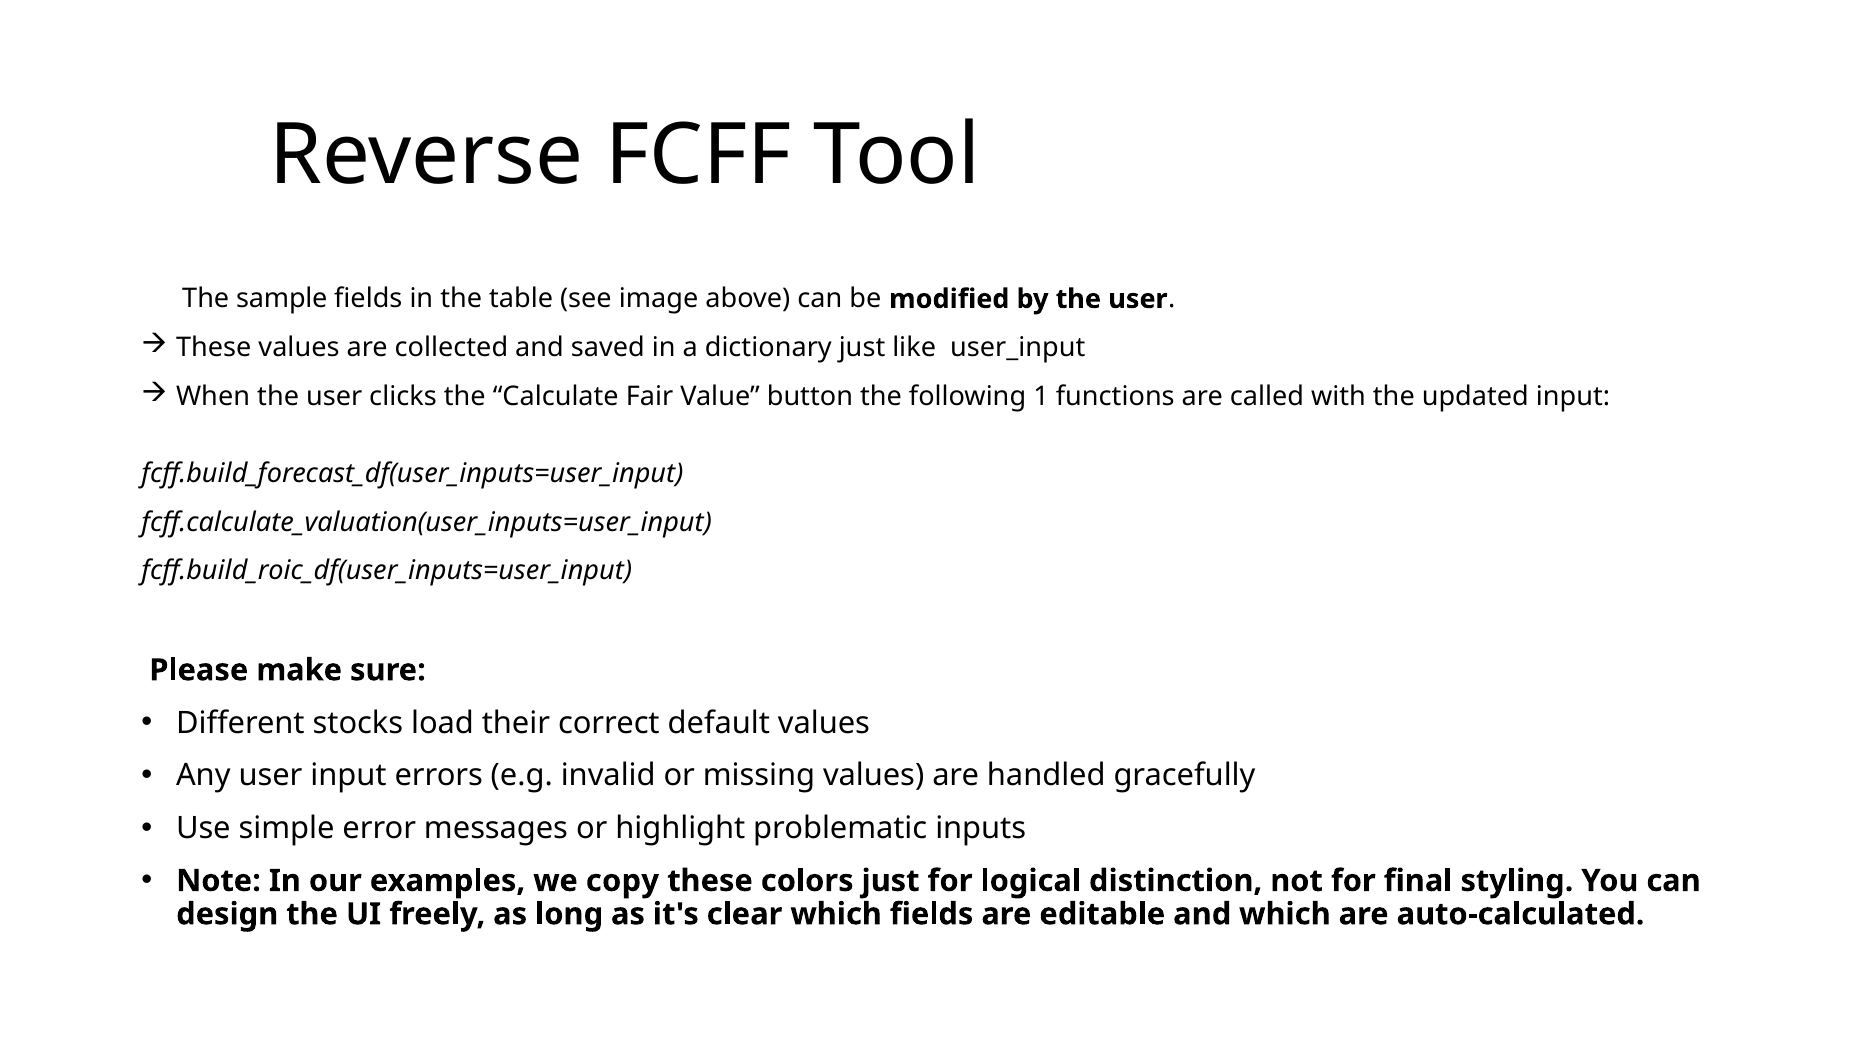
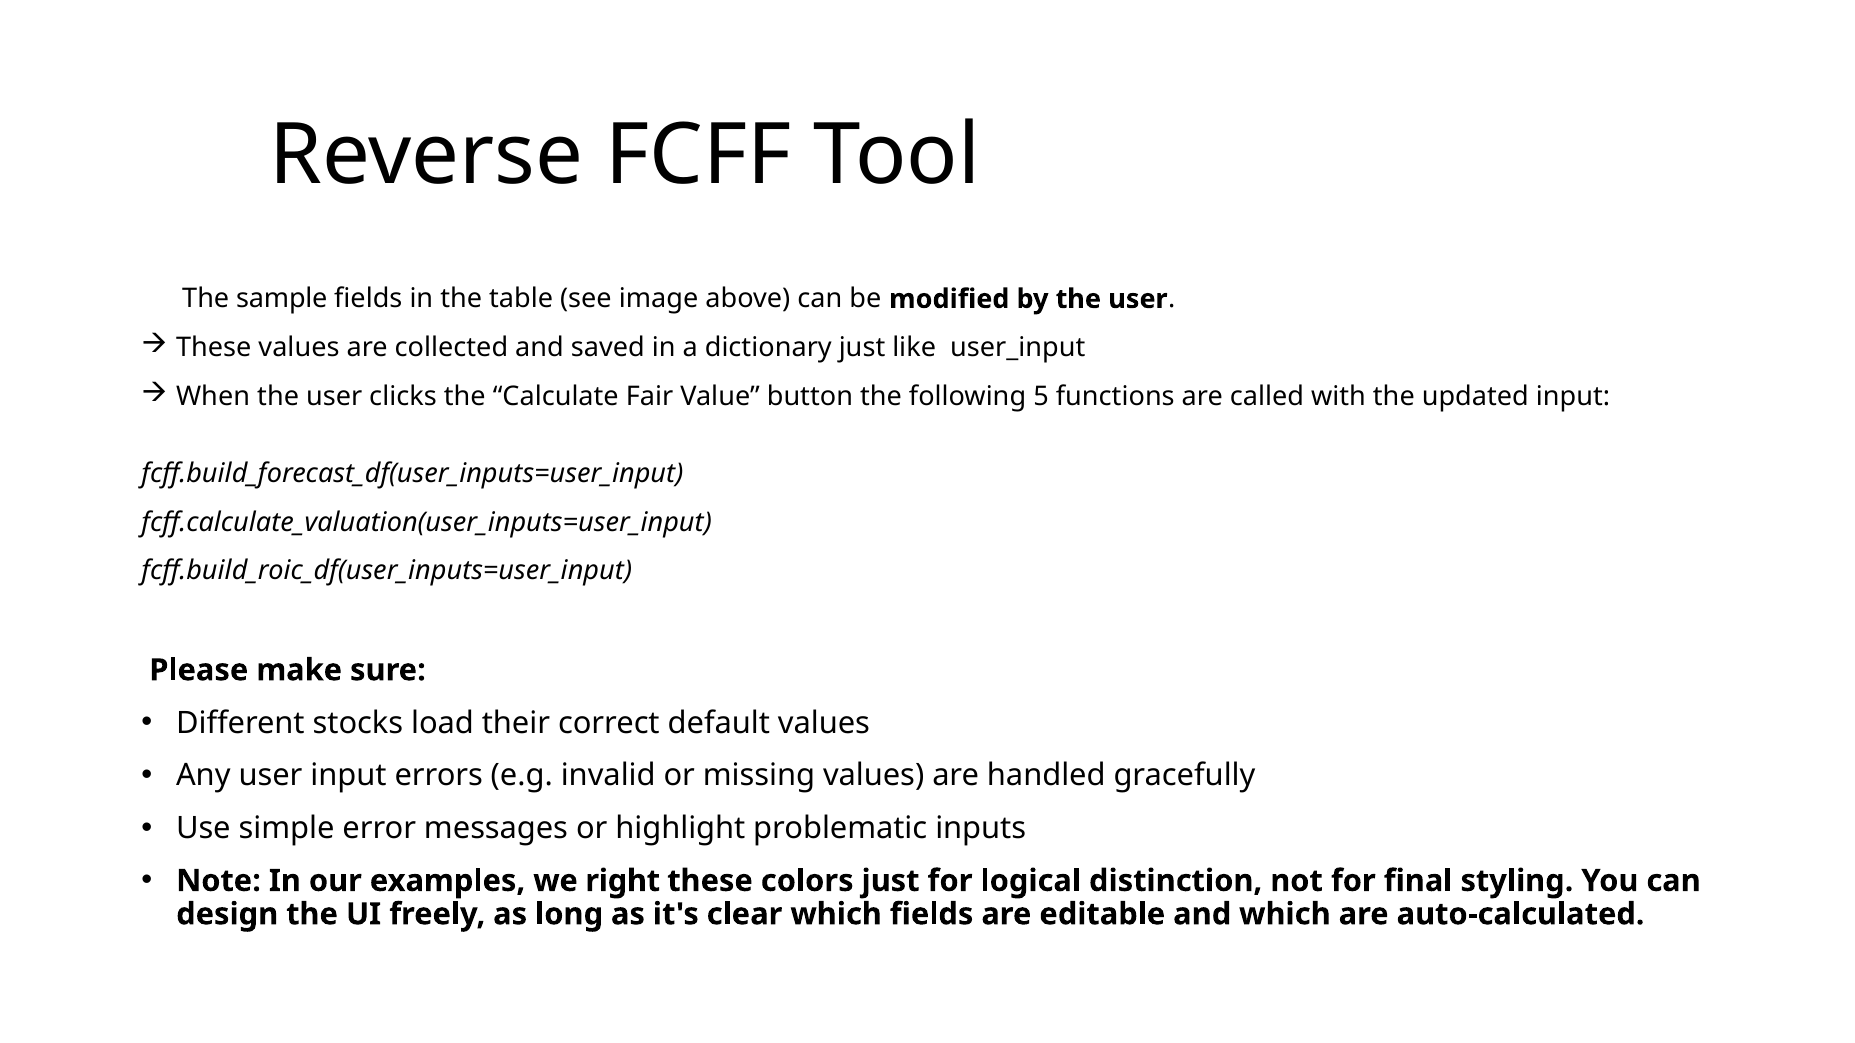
1: 1 -> 5
copy: copy -> right
